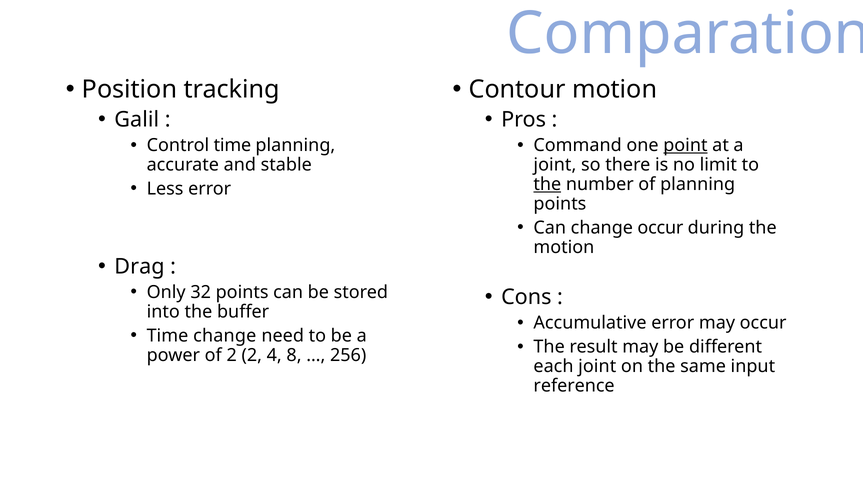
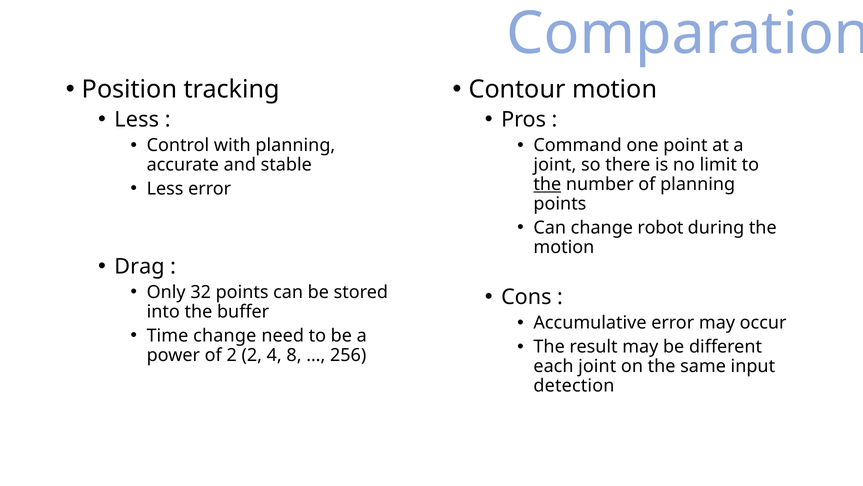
Galil at (137, 119): Galil -> Less
Control time: time -> with
point underline: present -> none
change occur: occur -> robot
reference: reference -> detection
